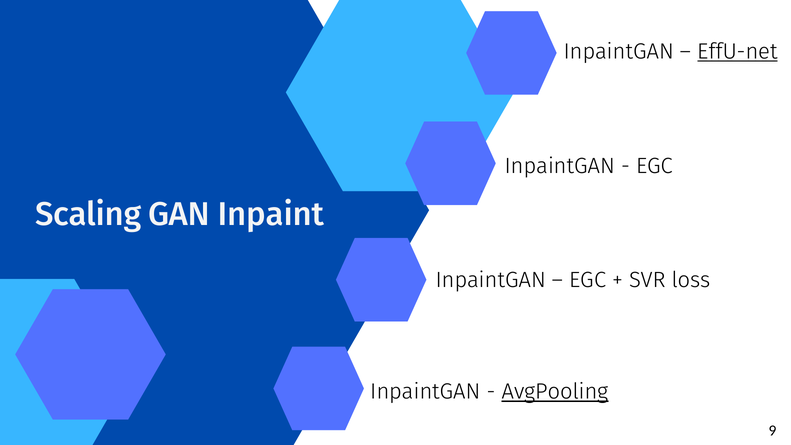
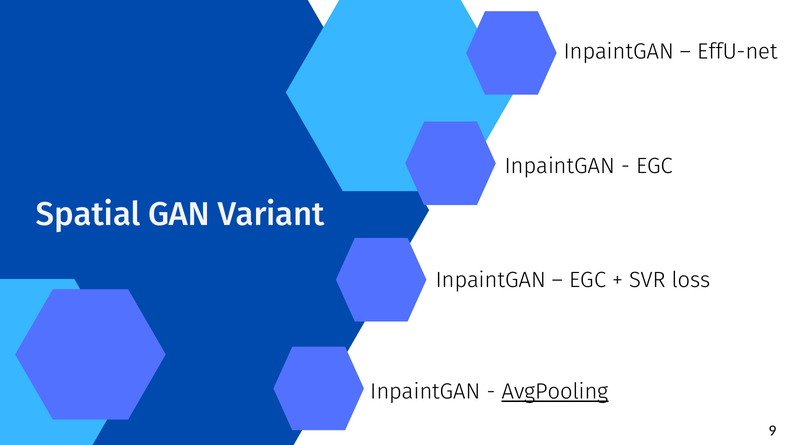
EffU-net underline: present -> none
Scaling: Scaling -> Spatial
Inpaint: Inpaint -> Variant
